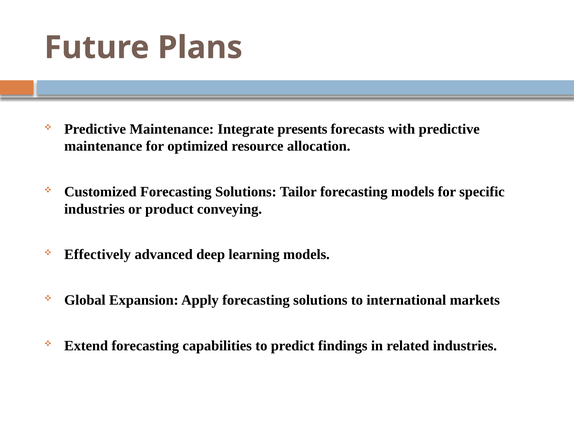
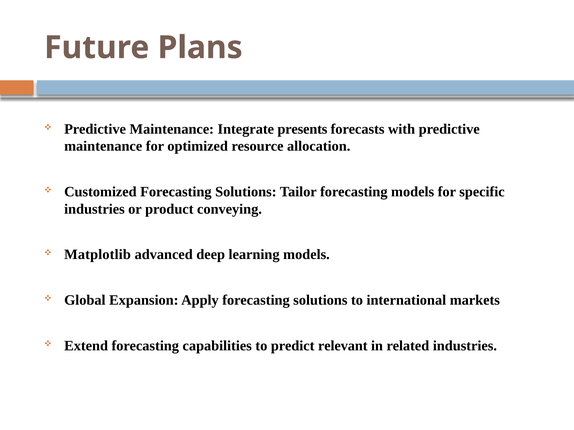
Effectively: Effectively -> Matplotlib
findings: findings -> relevant
